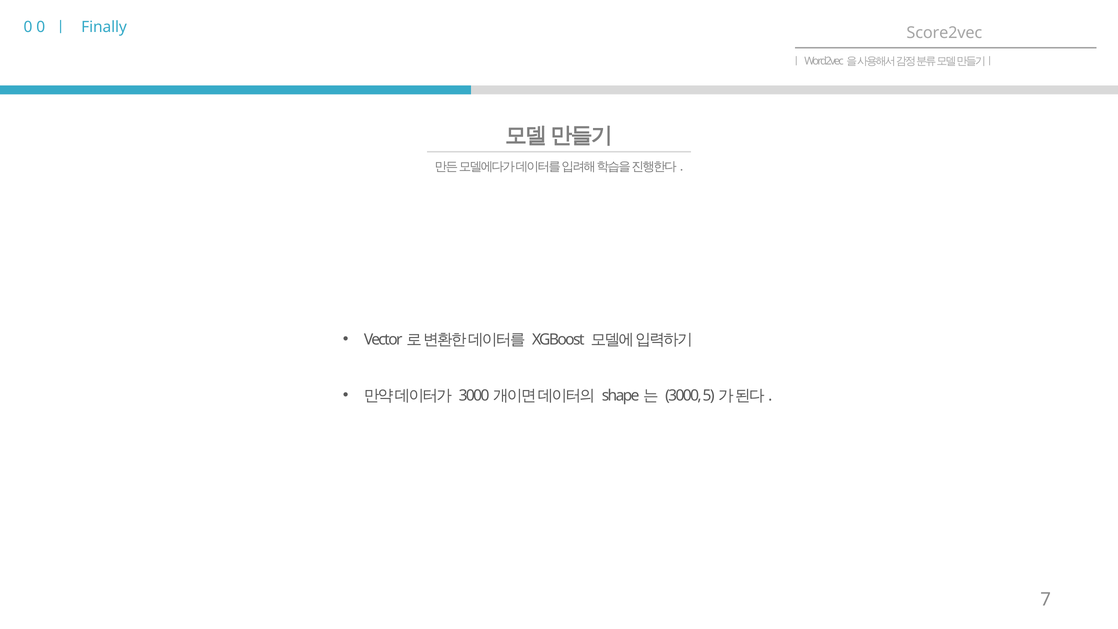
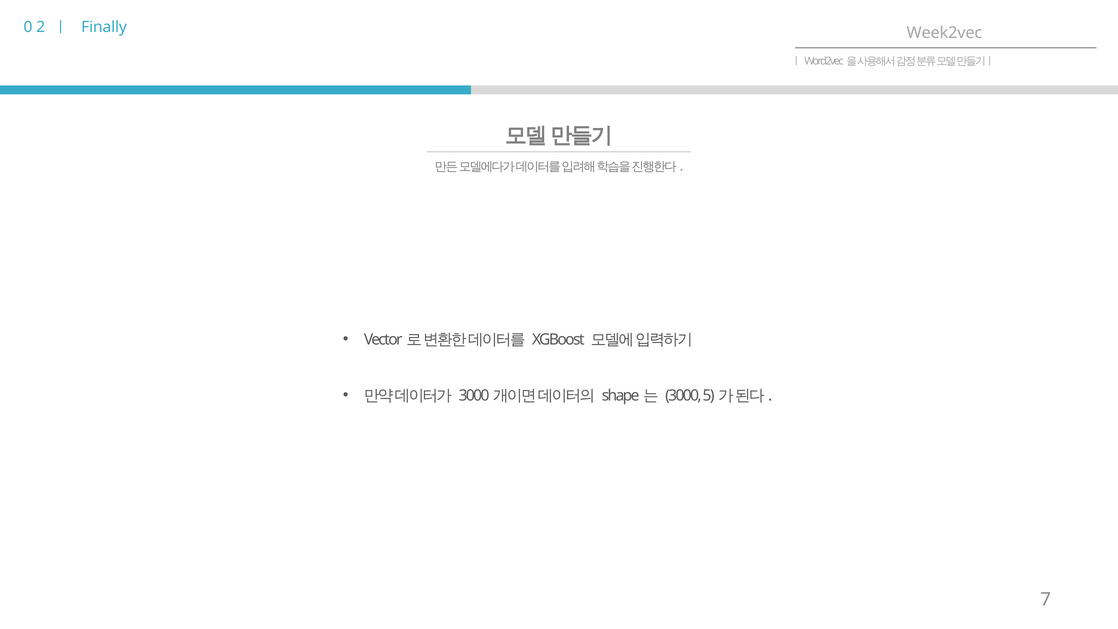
0 0: 0 -> 2
Score2vec: Score2vec -> Week2vec
